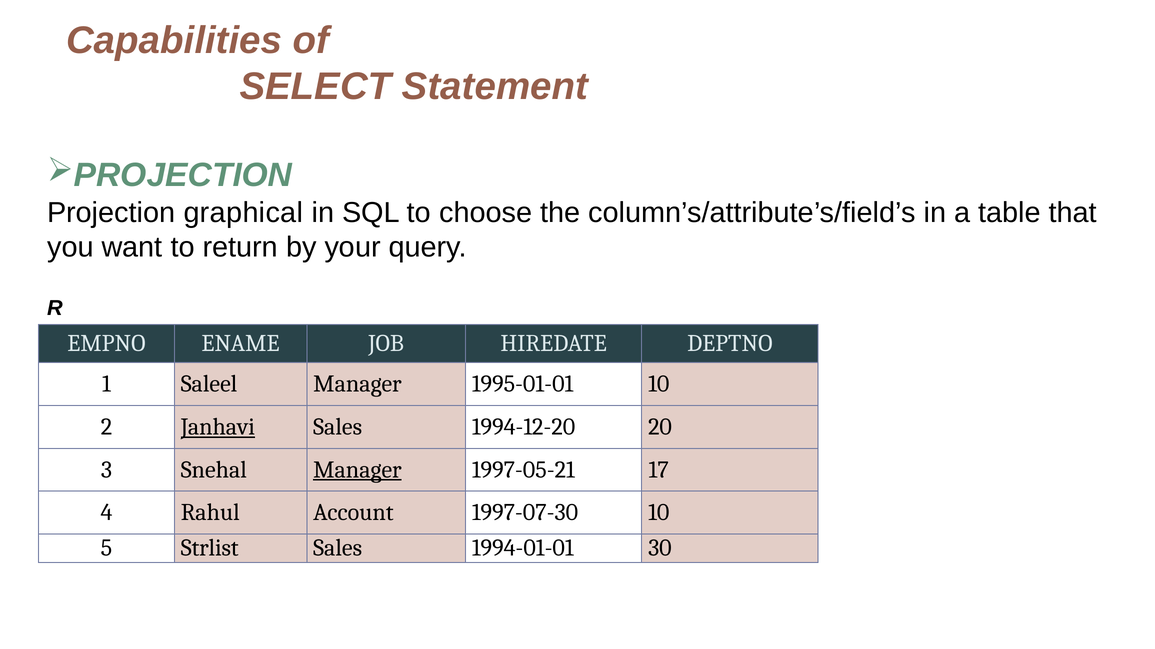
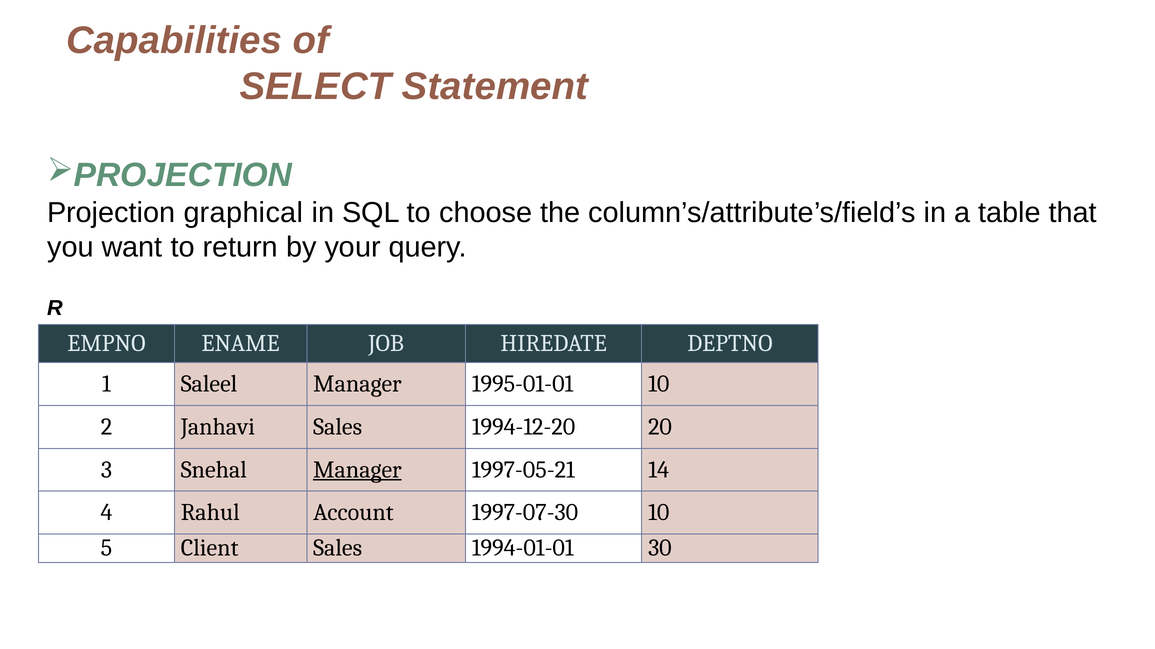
Janhavi underline: present -> none
17: 17 -> 14
Strlist: Strlist -> Client
